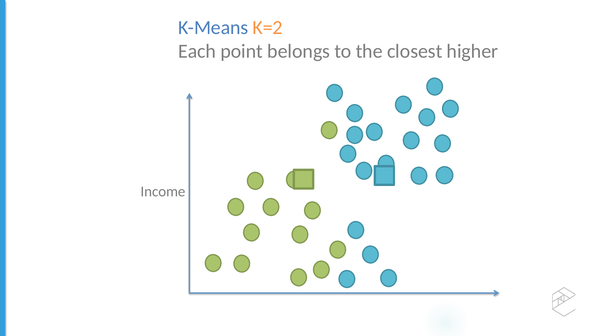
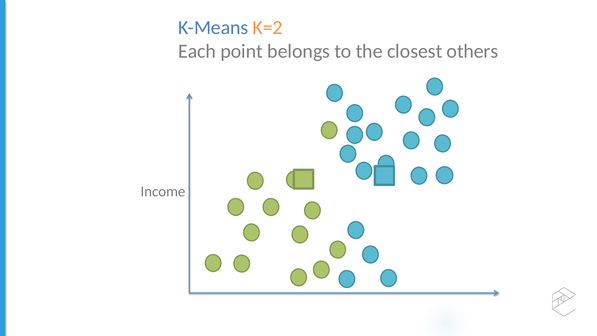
higher: higher -> others
